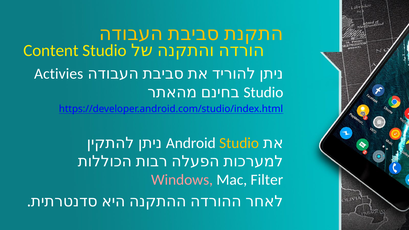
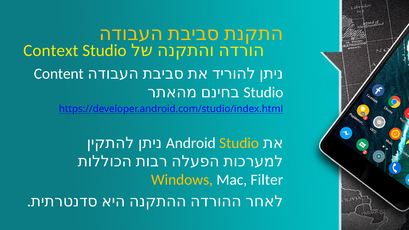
Content: Content -> Context
Activies: Activies -> Content
Windows colour: pink -> yellow
